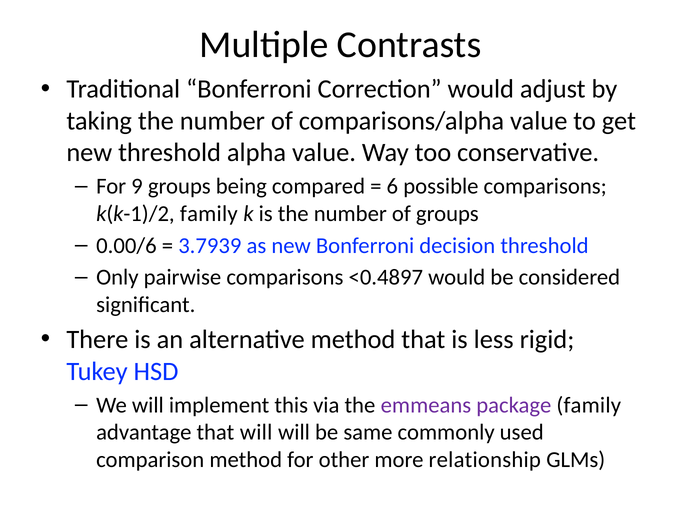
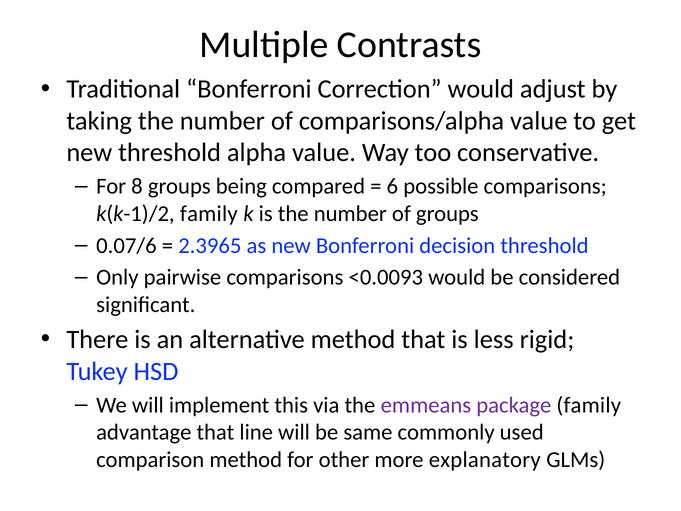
9: 9 -> 8
0.00/6: 0.00/6 -> 0.07/6
3.7939: 3.7939 -> 2.3965
<0.4897: <0.4897 -> <0.0093
that will: will -> line
relationship: relationship -> explanatory
